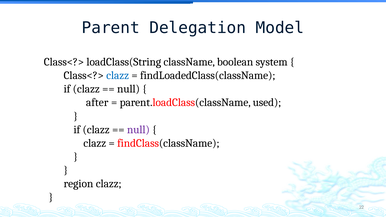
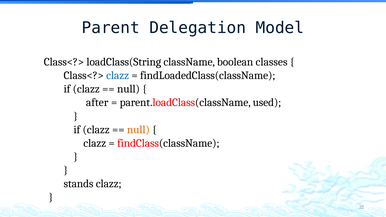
system: system -> classes
null at (138, 130) colour: purple -> orange
region: region -> stands
